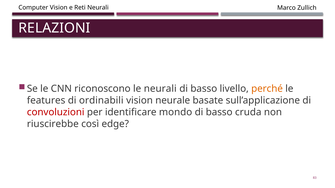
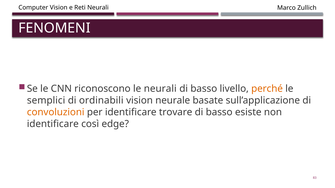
RELAZIONI: RELAZIONI -> FENOMENI
features: features -> semplici
convoluzioni colour: red -> orange
mondo: mondo -> trovare
cruda: cruda -> esiste
riuscirebbe at (53, 124): riuscirebbe -> identificare
